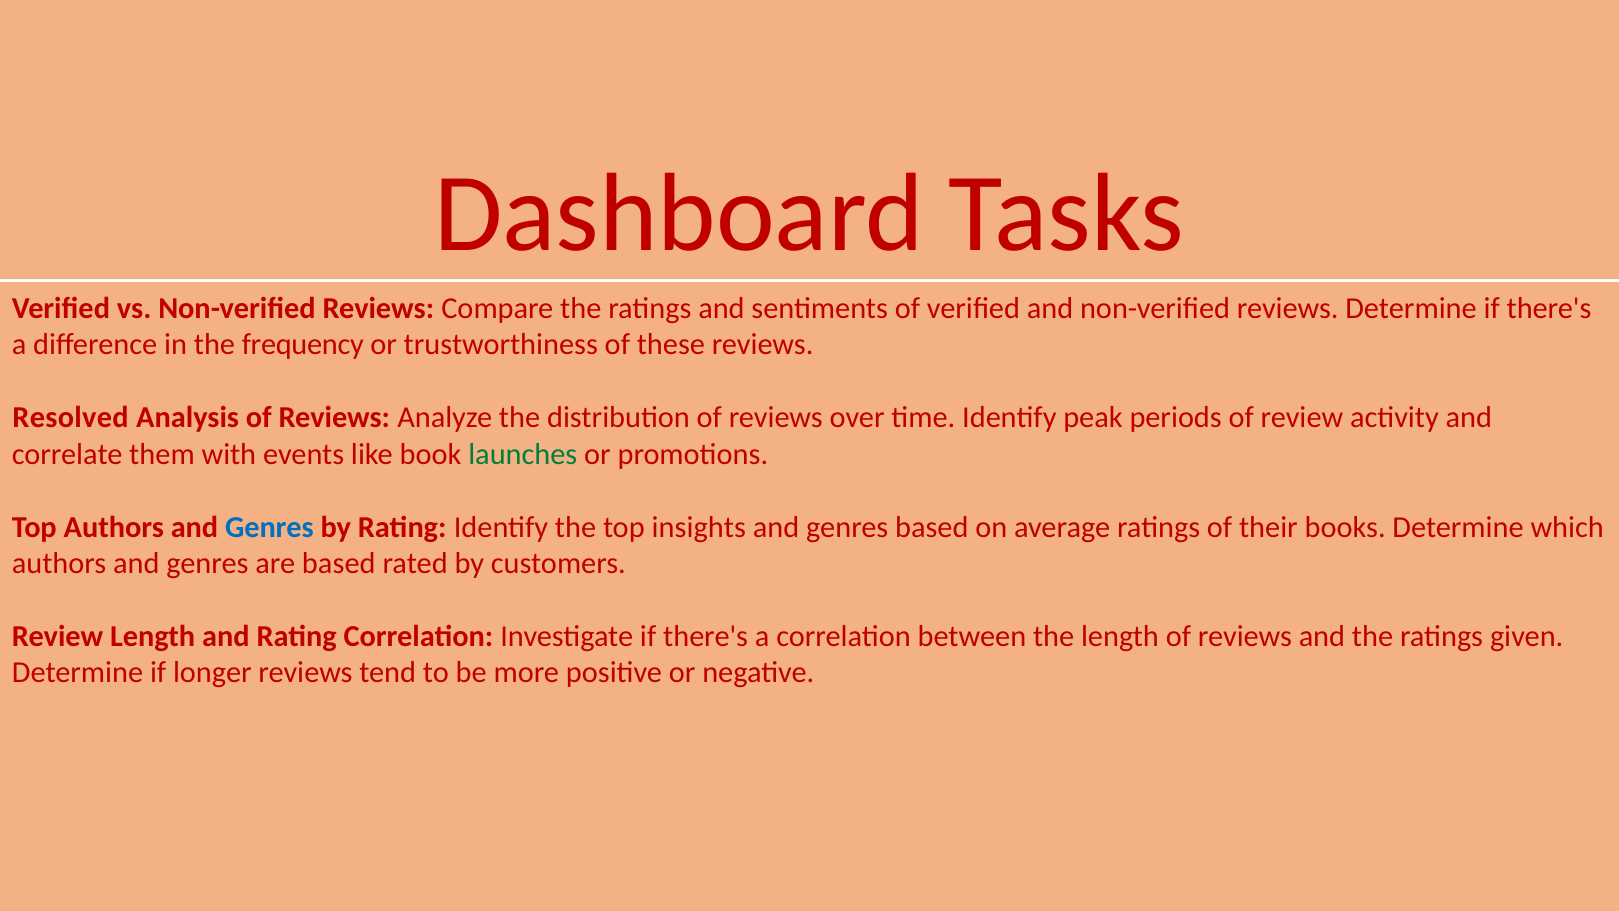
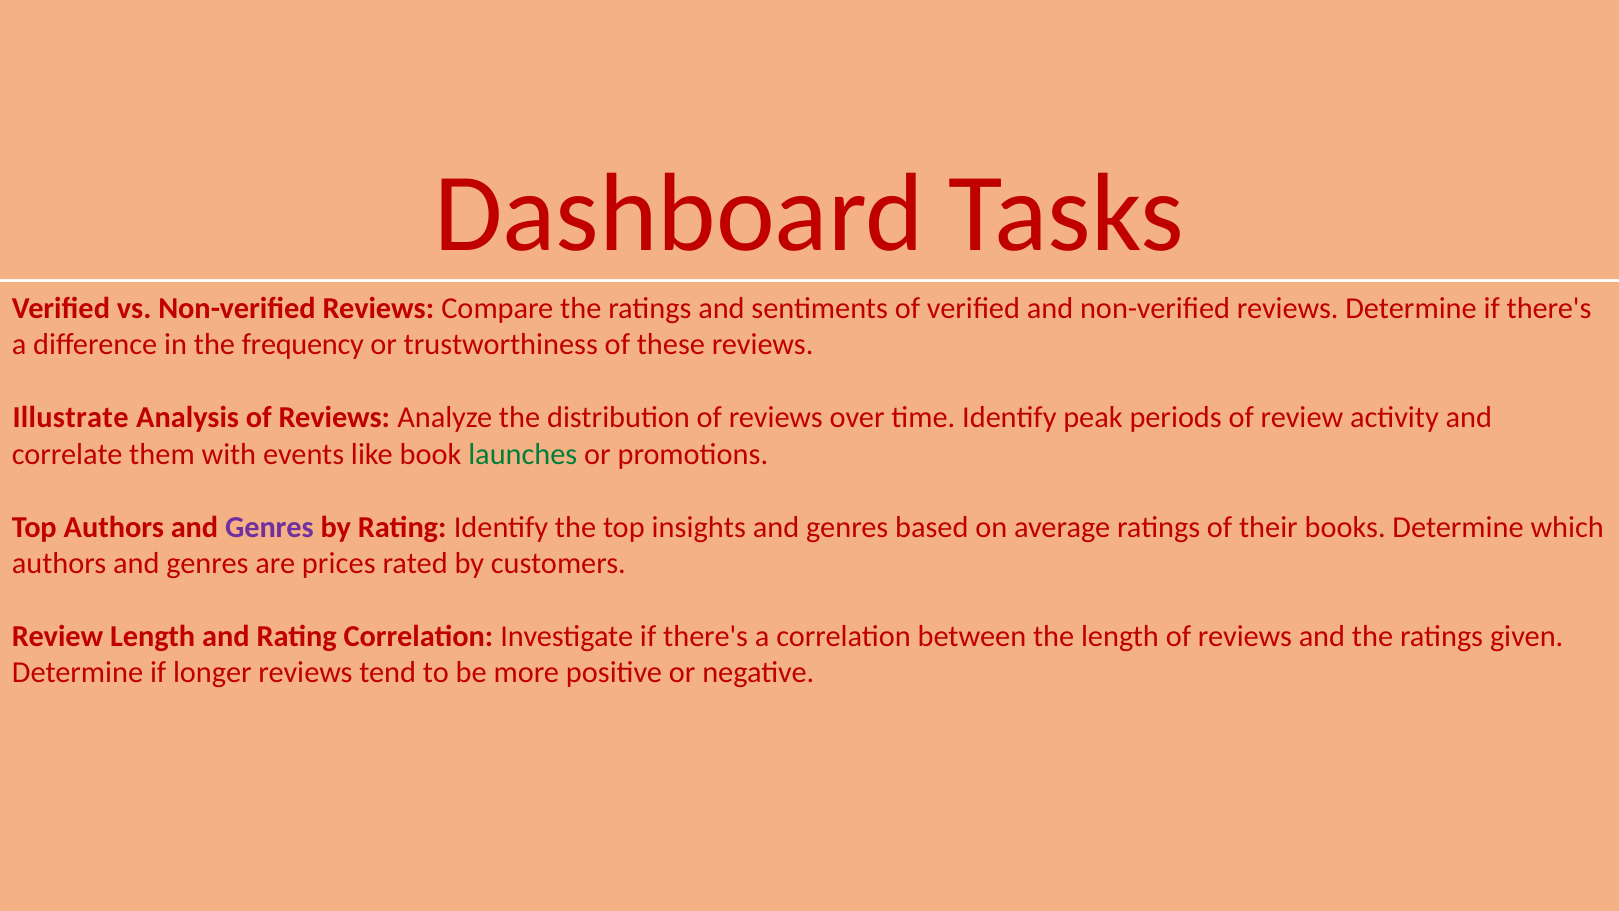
Resolved: Resolved -> Illustrate
Genres at (269, 527) colour: blue -> purple
are based: based -> prices
